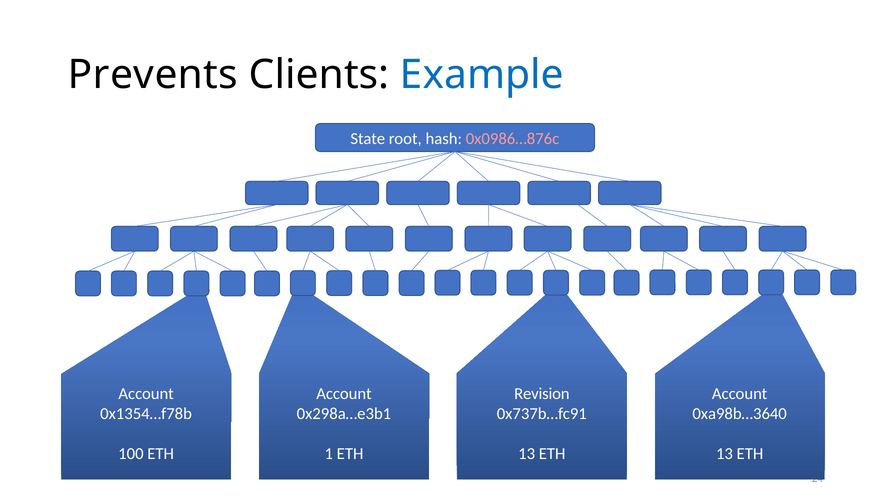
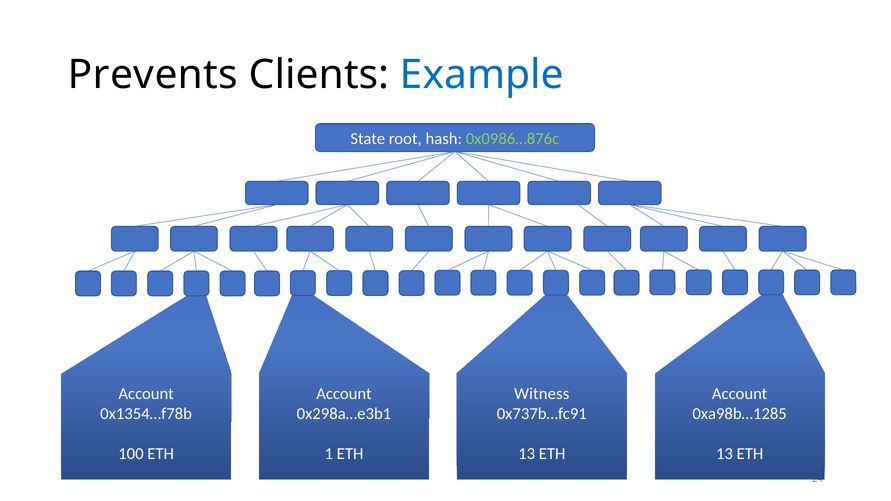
0x0986…876c colour: pink -> light green
Revision: Revision -> Witness
0xa98b…3640: 0xa98b…3640 -> 0xa98b…1285
